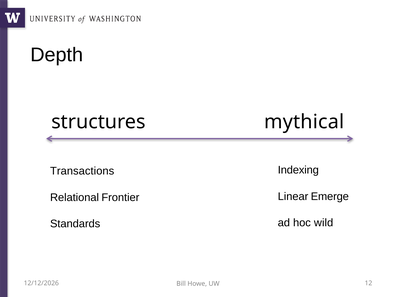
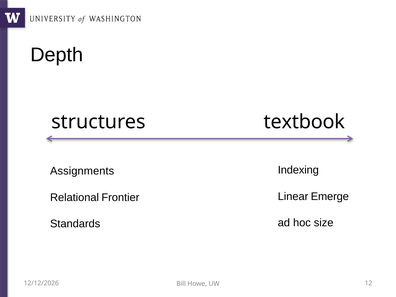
mythical: mythical -> textbook
Transactions: Transactions -> Assignments
wild: wild -> size
